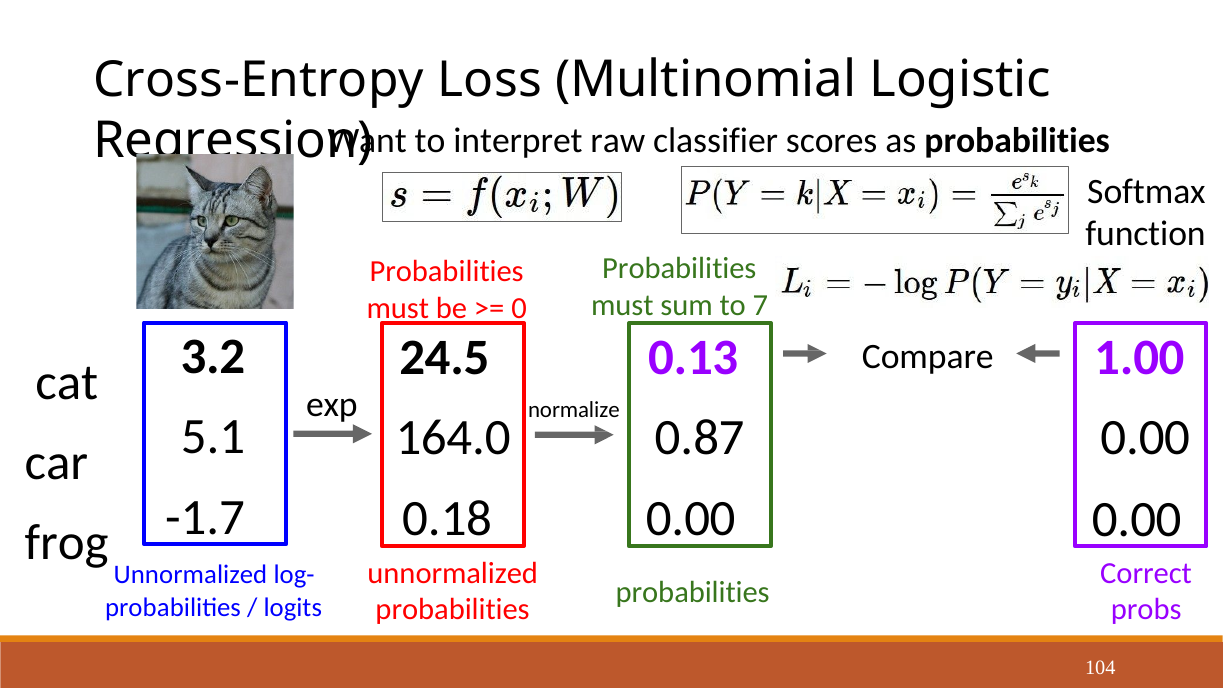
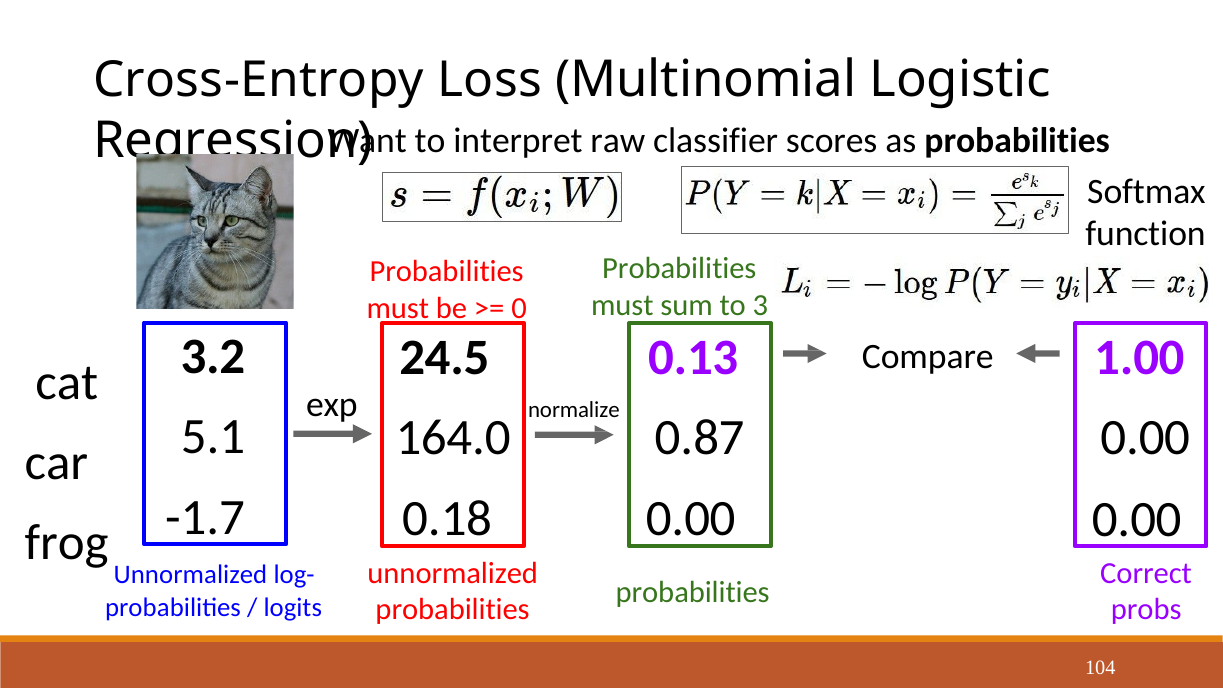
7: 7 -> 3
